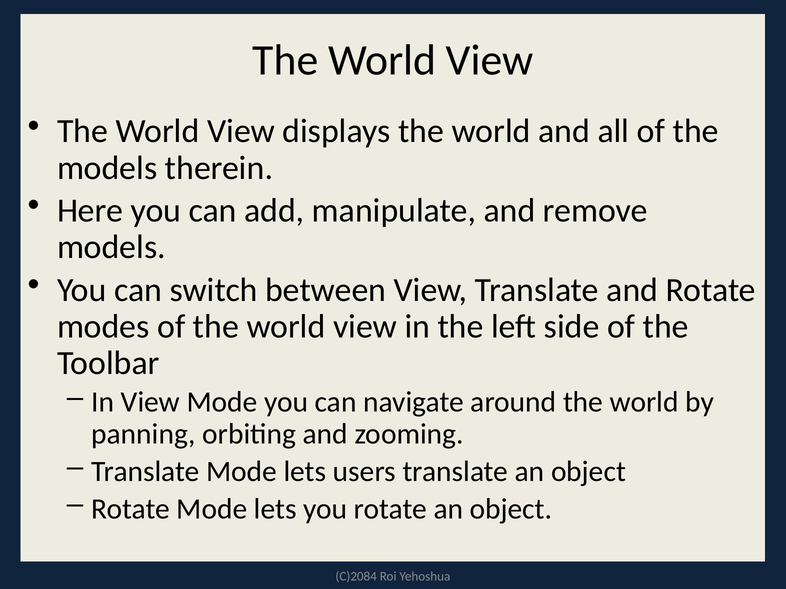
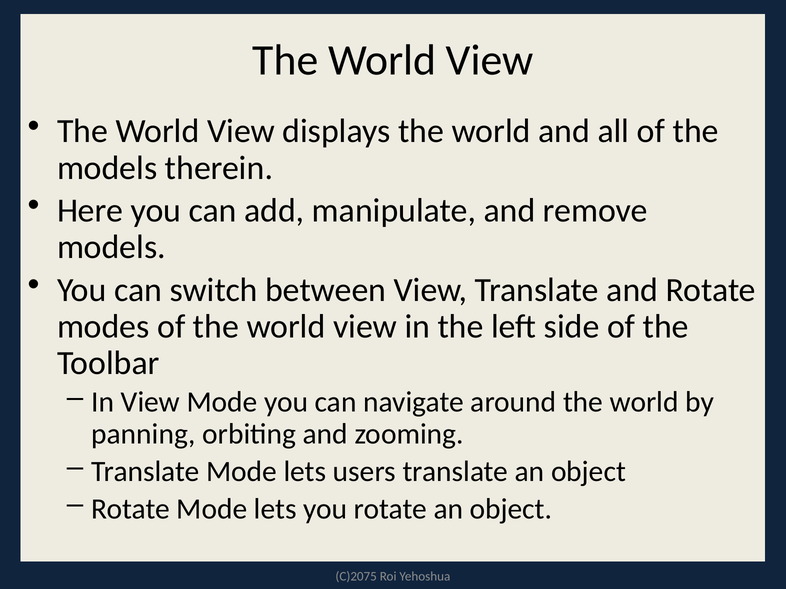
C)2084: C)2084 -> C)2075
